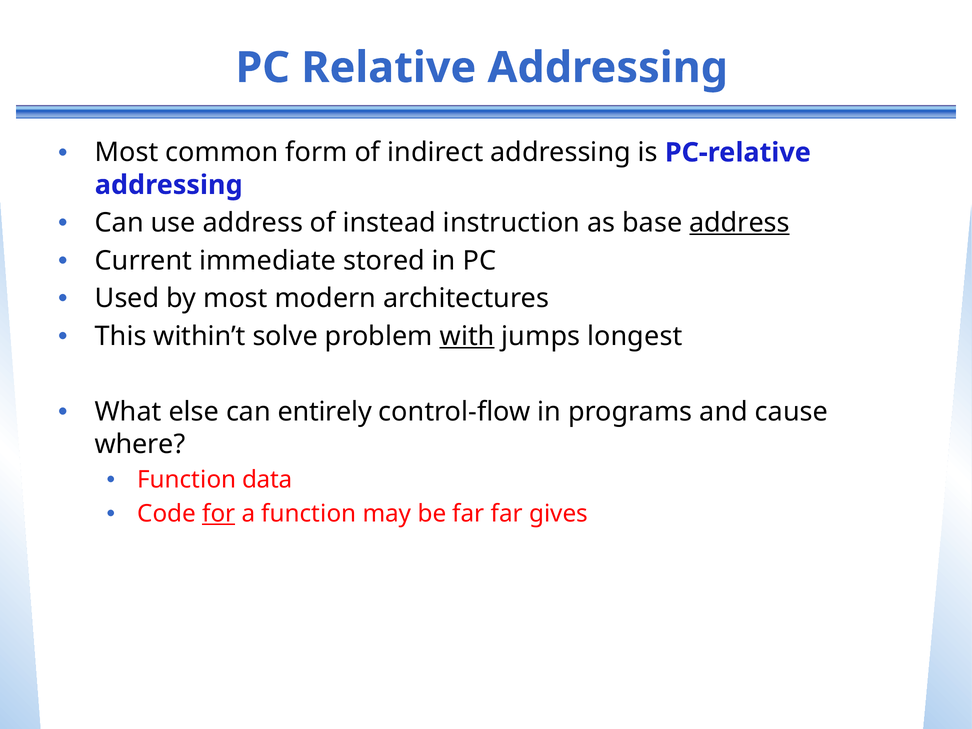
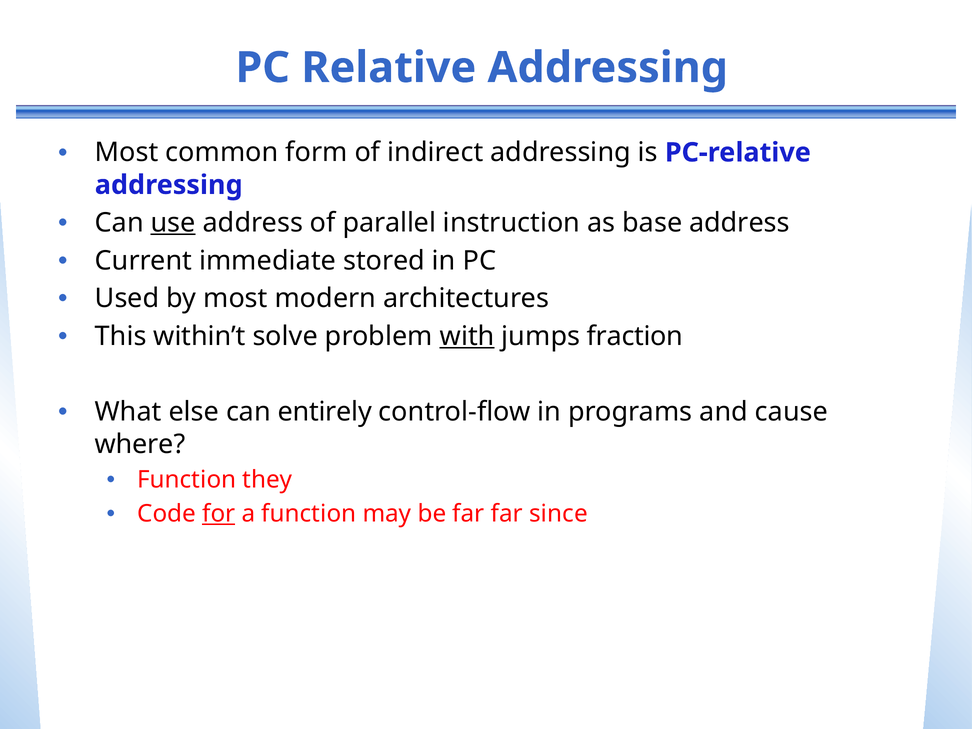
use underline: none -> present
instead: instead -> parallel
address at (739, 223) underline: present -> none
longest: longest -> fraction
data: data -> they
gives: gives -> since
